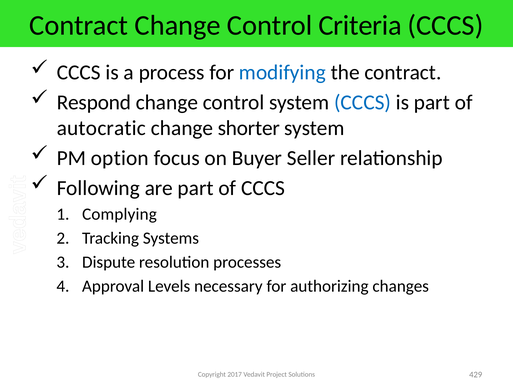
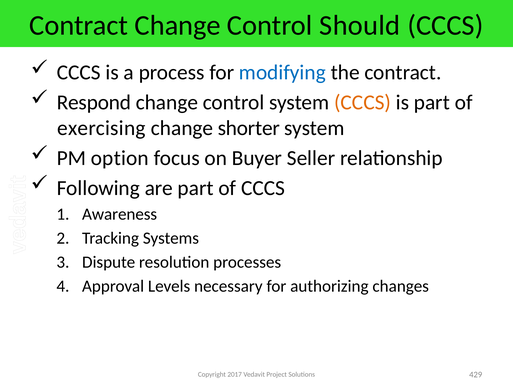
Criteria: Criteria -> Should
CCCS at (363, 102) colour: blue -> orange
autocratic: autocratic -> exercising
Complying: Complying -> Awareness
